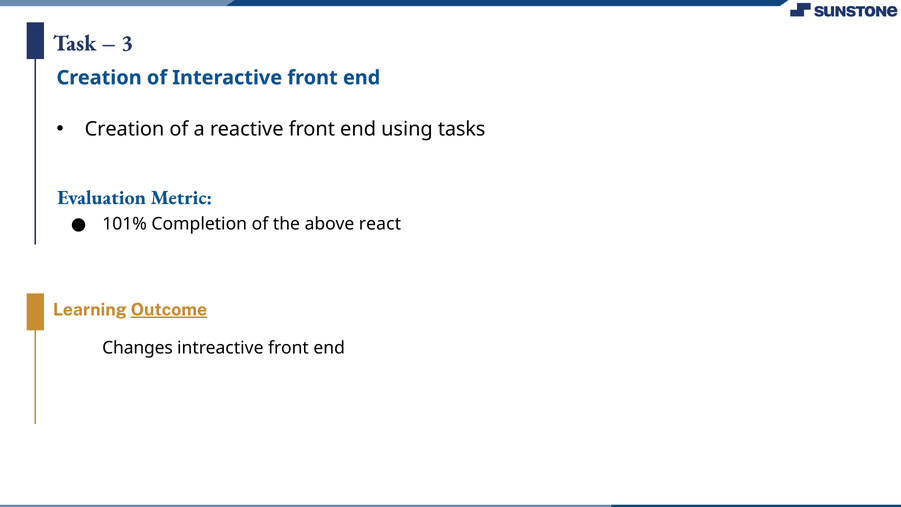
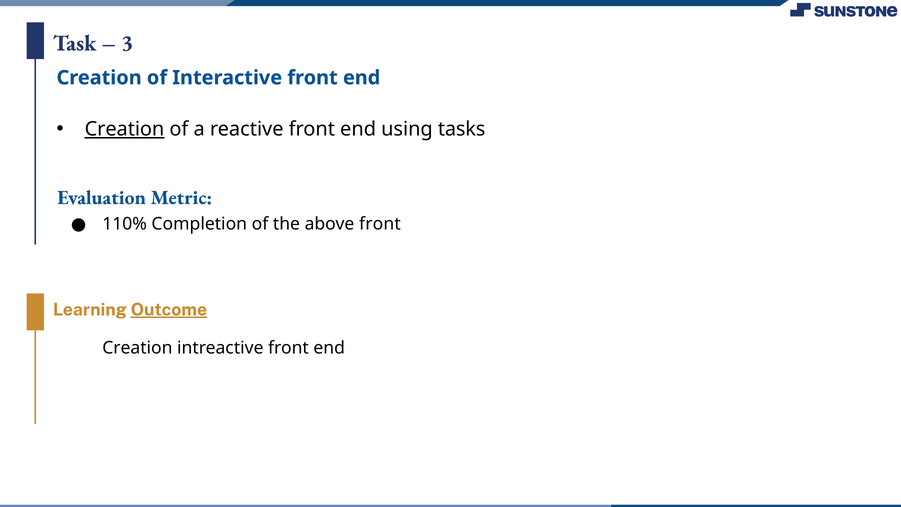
Creation at (125, 129) underline: none -> present
101%: 101% -> 110%
above react: react -> front
Changes at (137, 348): Changes -> Creation
